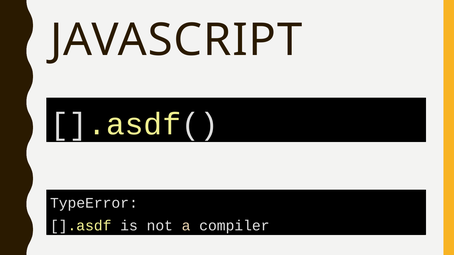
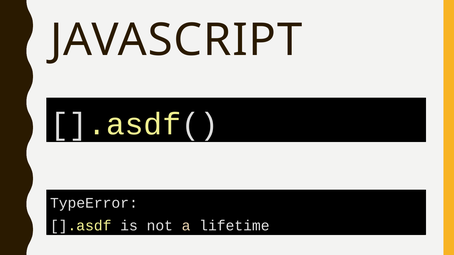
compiler: compiler -> lifetime
